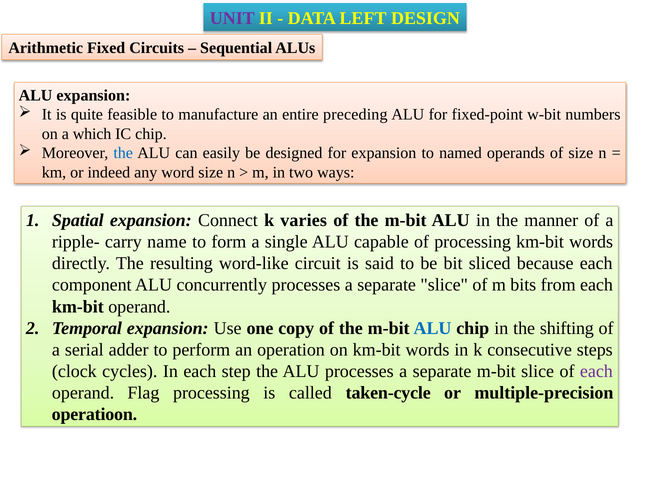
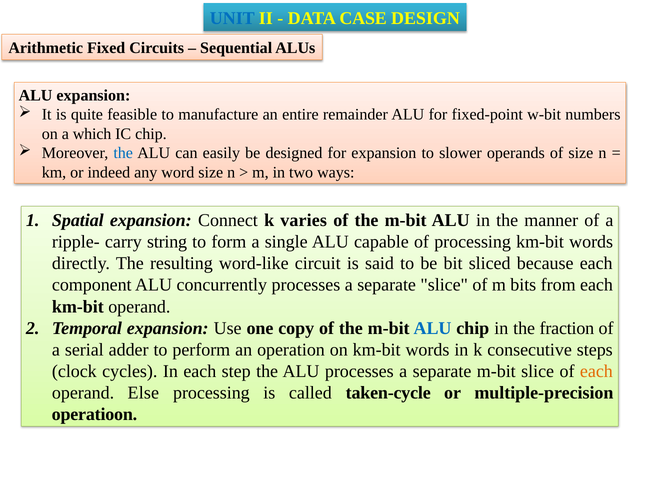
UNIT colour: purple -> blue
LEFT: LEFT -> CASE
preceding: preceding -> remainder
named: named -> slower
name: name -> string
shifting: shifting -> fraction
each at (596, 371) colour: purple -> orange
Flag: Flag -> Else
